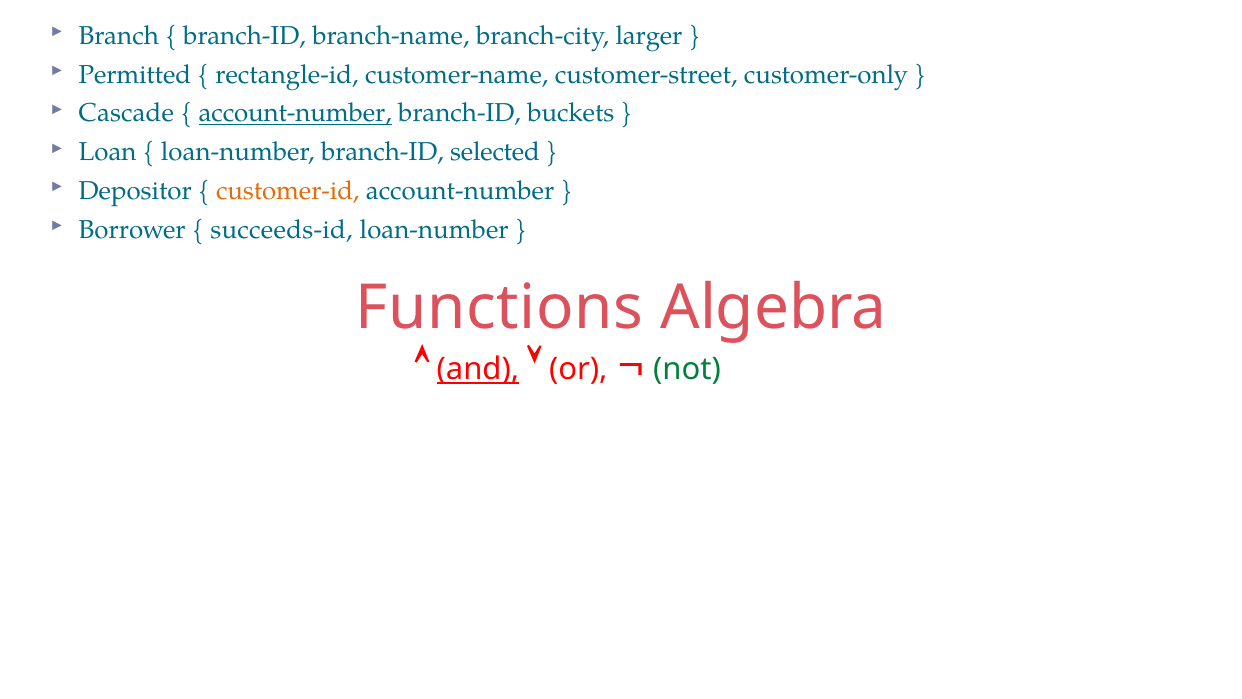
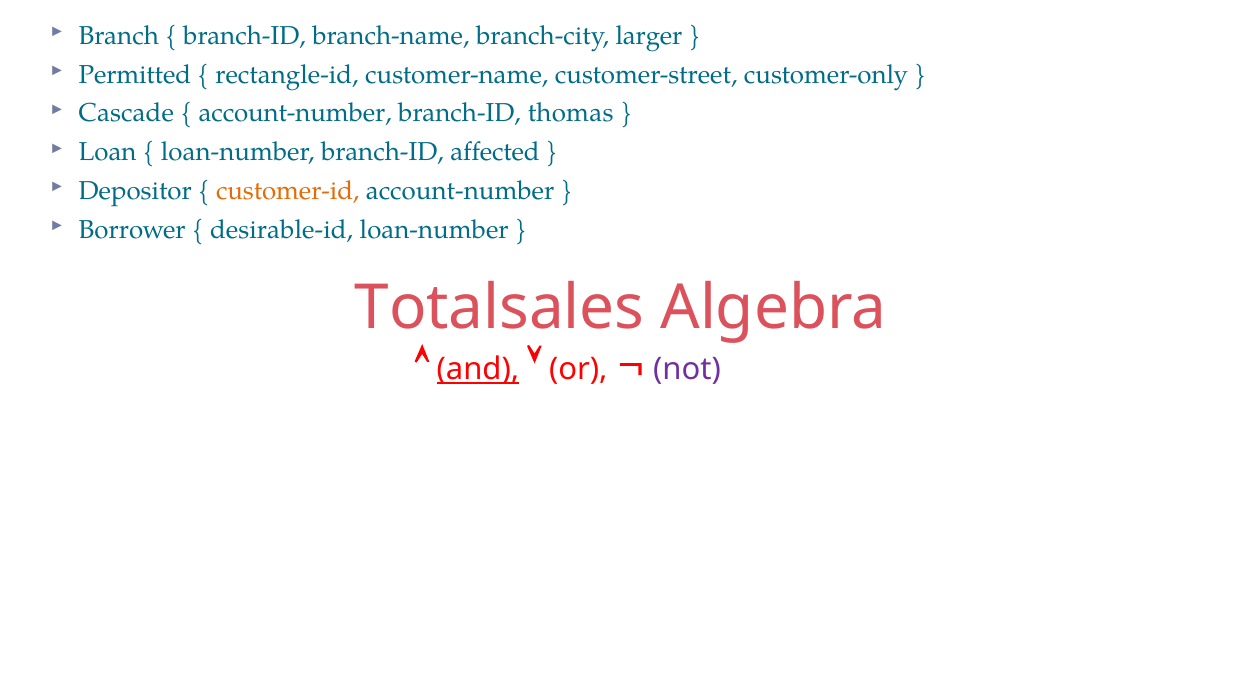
account-number at (295, 113) underline: present -> none
buckets: buckets -> thomas
selected: selected -> affected
succeeds-id: succeeds-id -> desirable-id
Functions: Functions -> Totalsales
not colour: green -> purple
